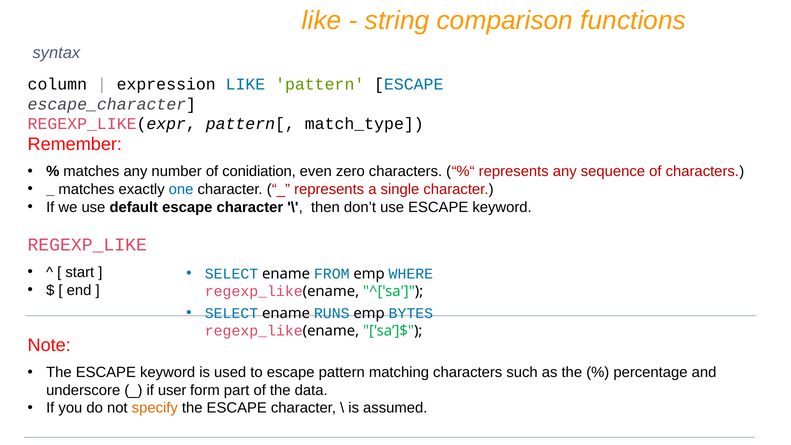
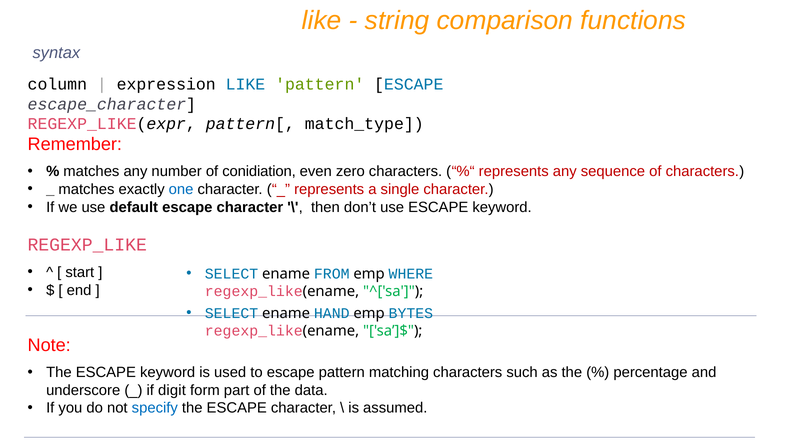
RUNS: RUNS -> HAND
user: user -> digit
specify colour: orange -> blue
